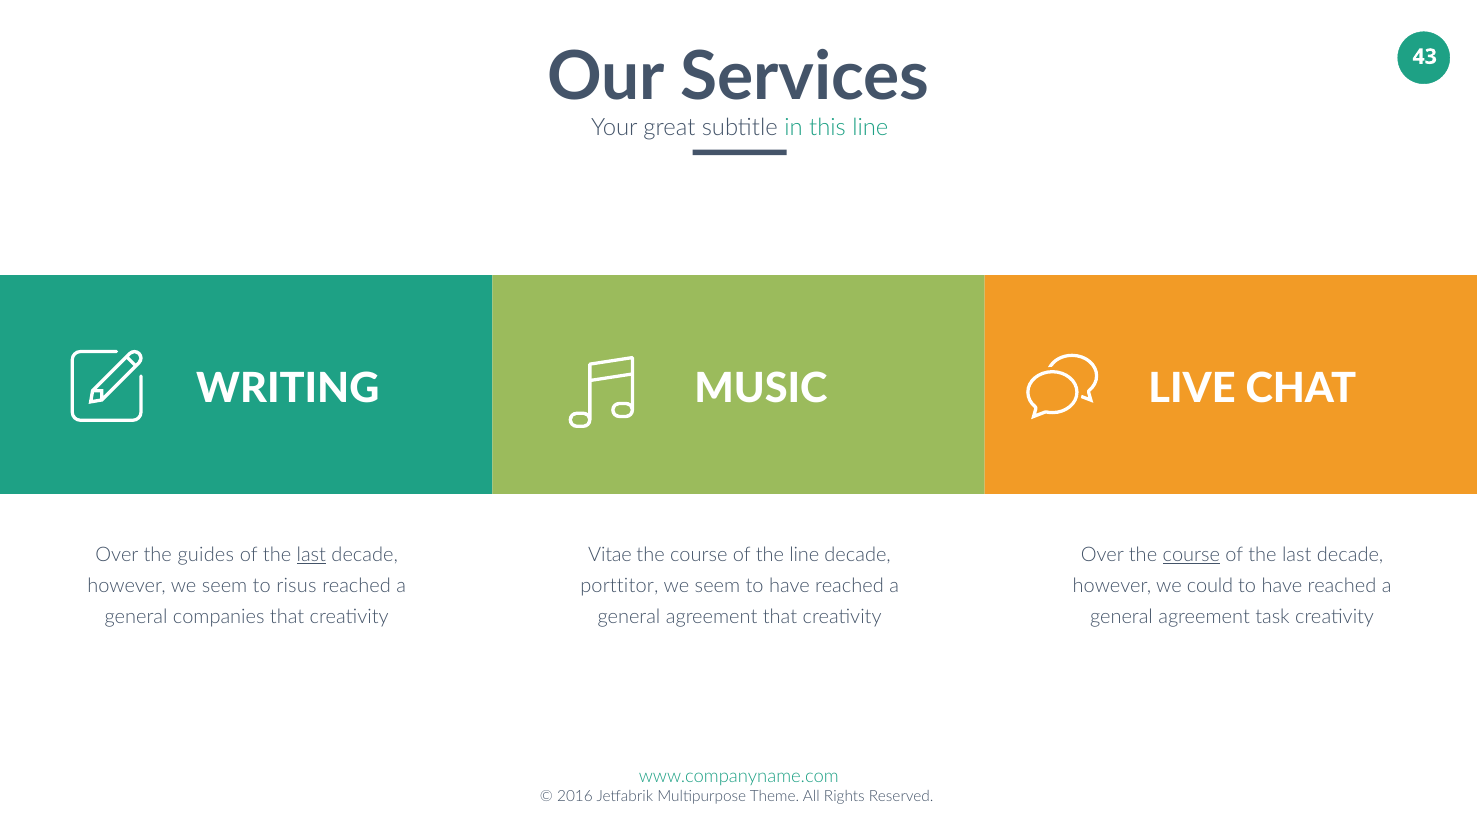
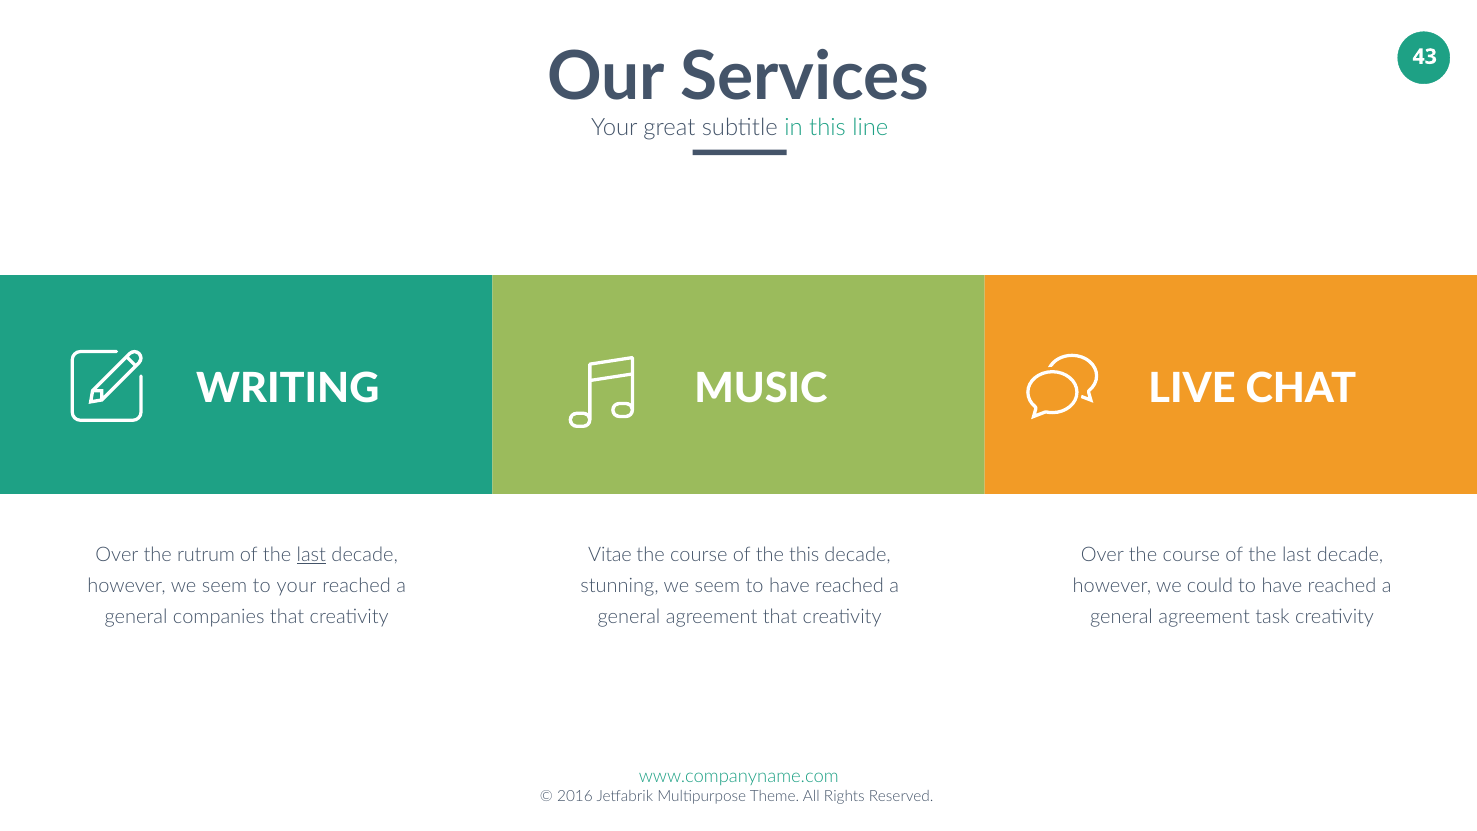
guides: guides -> rutrum
the line: line -> this
course at (1191, 555) underline: present -> none
to risus: risus -> your
porttitor: porttitor -> stunning
